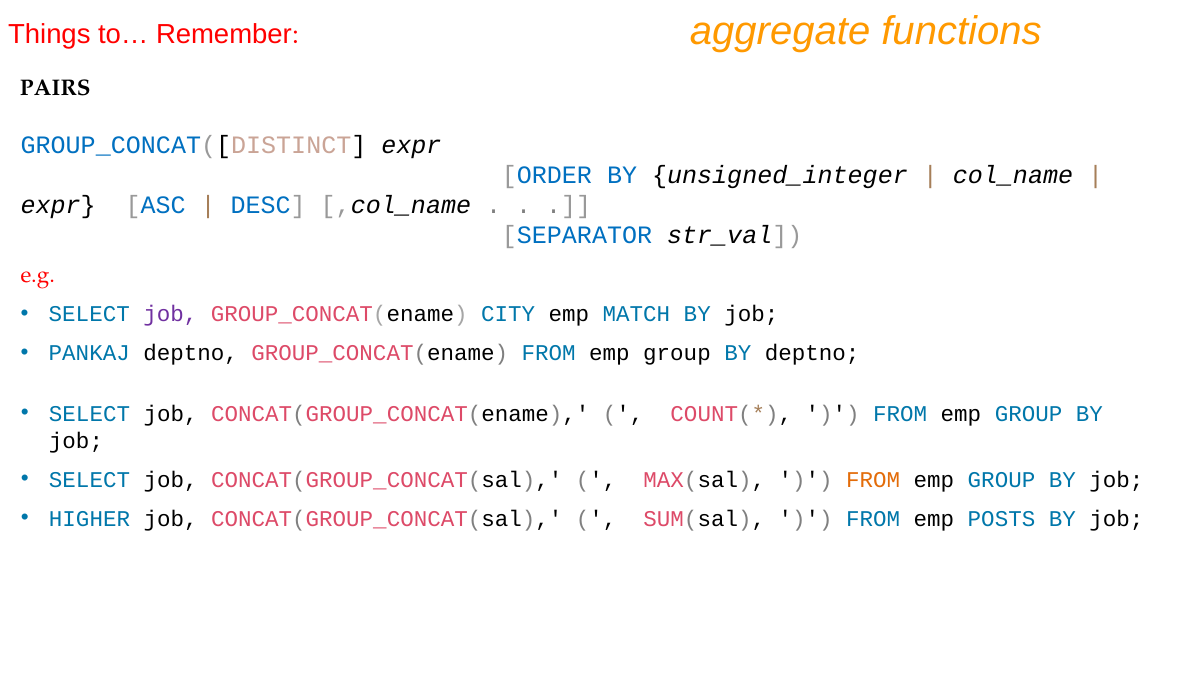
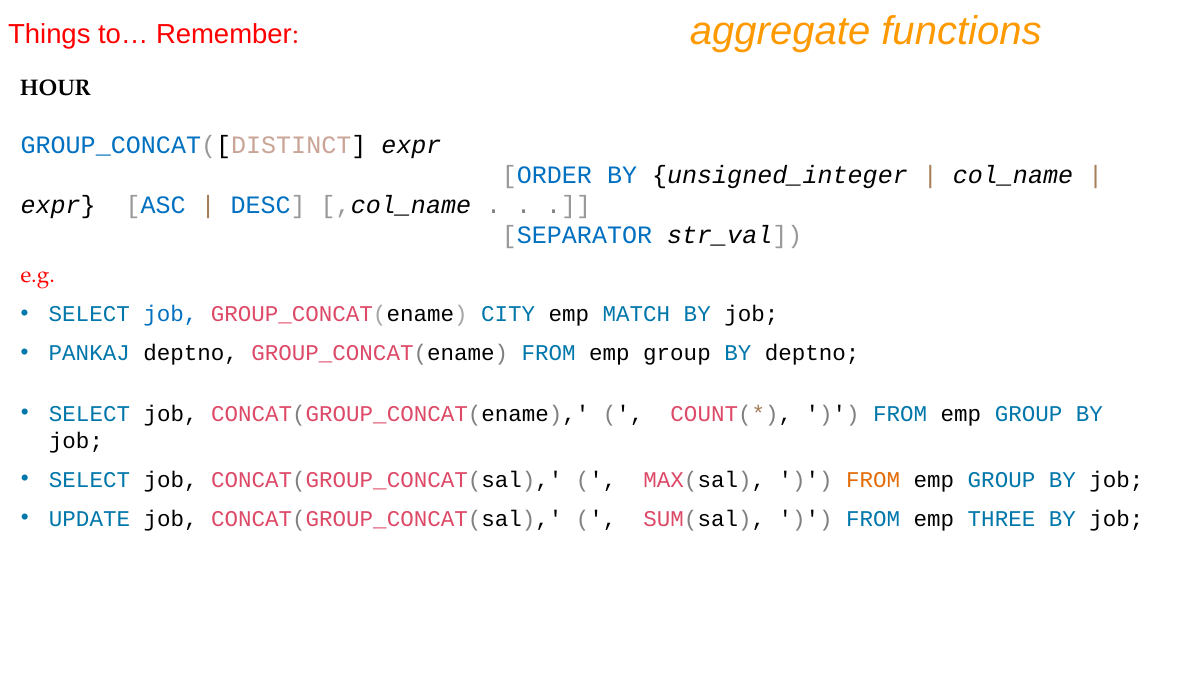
PAIRS: PAIRS -> HOUR
job at (170, 315) colour: purple -> blue
HIGHER: HIGHER -> UPDATE
POSTS: POSTS -> THREE
